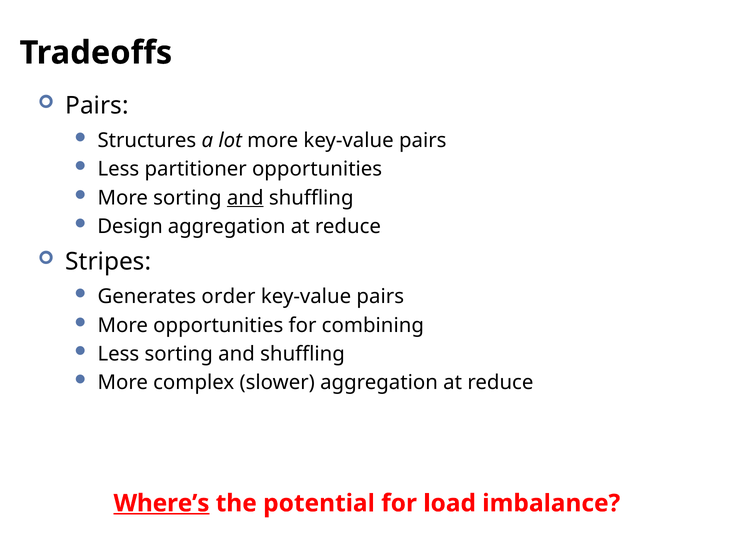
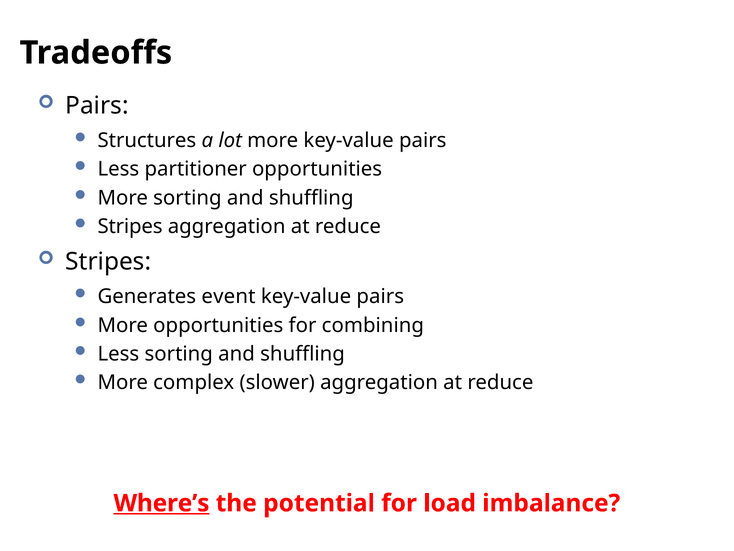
and at (245, 198) underline: present -> none
Design at (130, 226): Design -> Stripes
order: order -> event
